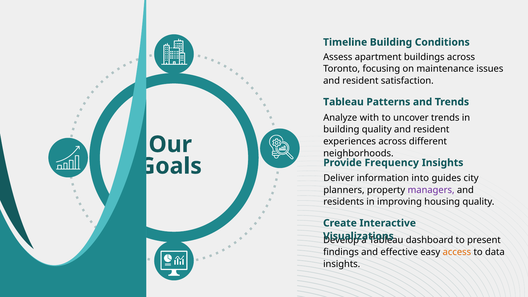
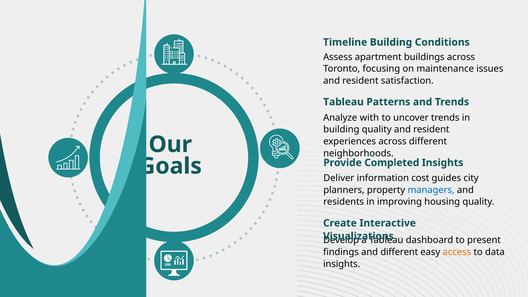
Frequency: Frequency -> Completed
into: into -> cost
managers colour: purple -> blue
and effective: effective -> different
